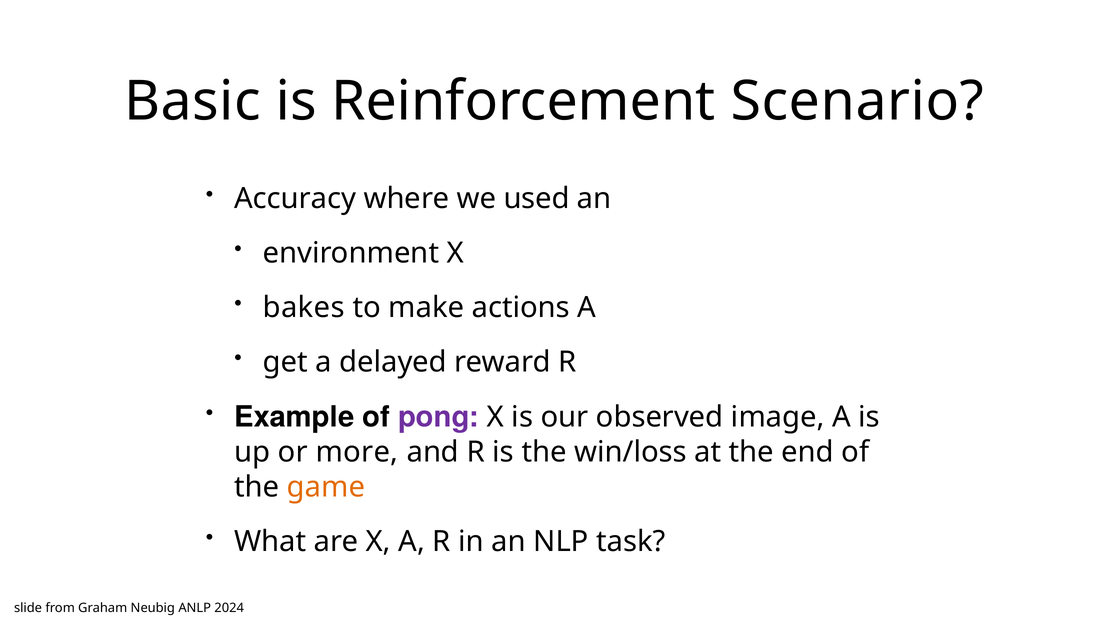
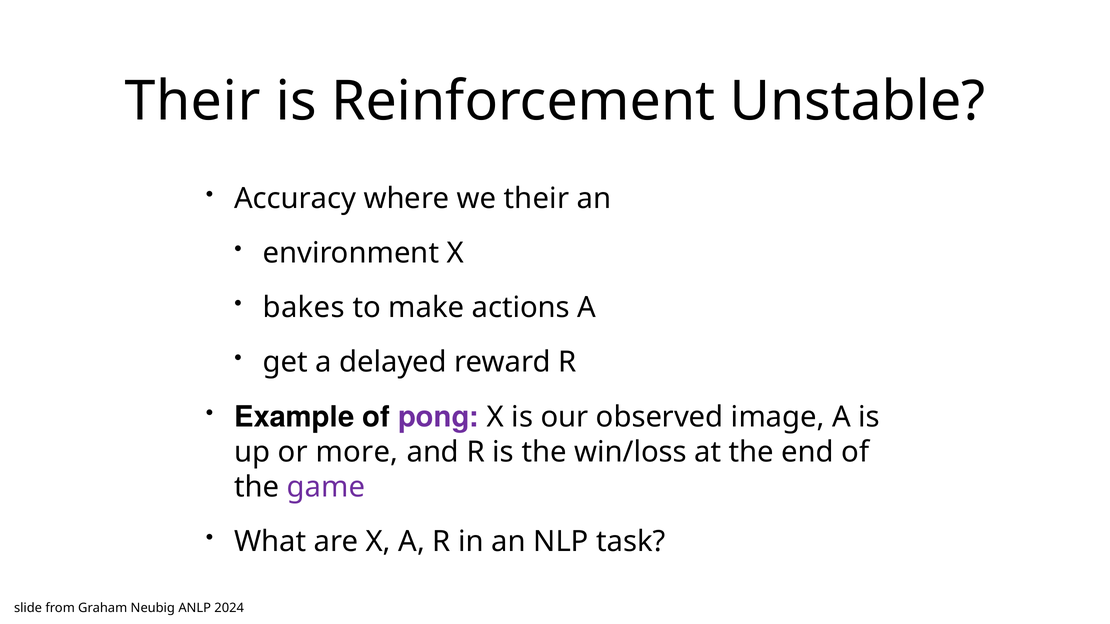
Basic at (193, 101): Basic -> Their
Scenario: Scenario -> Unstable
we used: used -> their
game colour: orange -> purple
